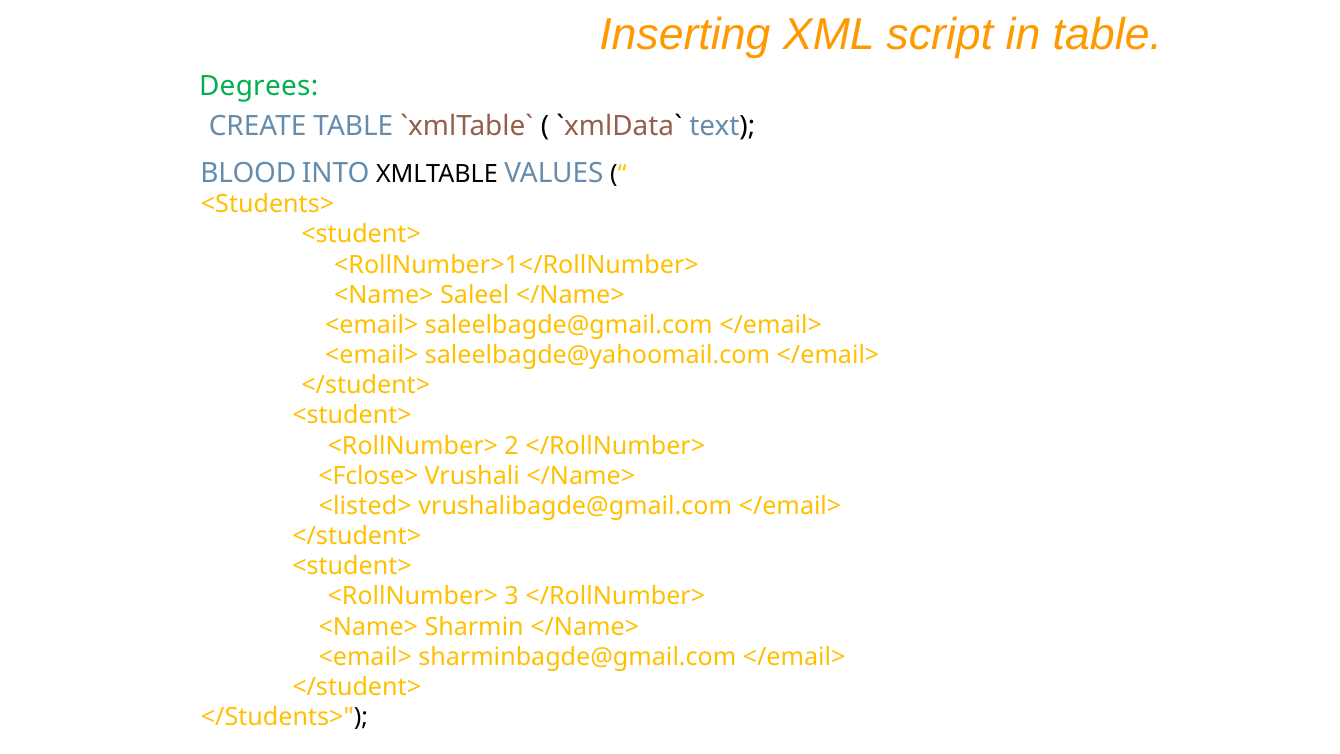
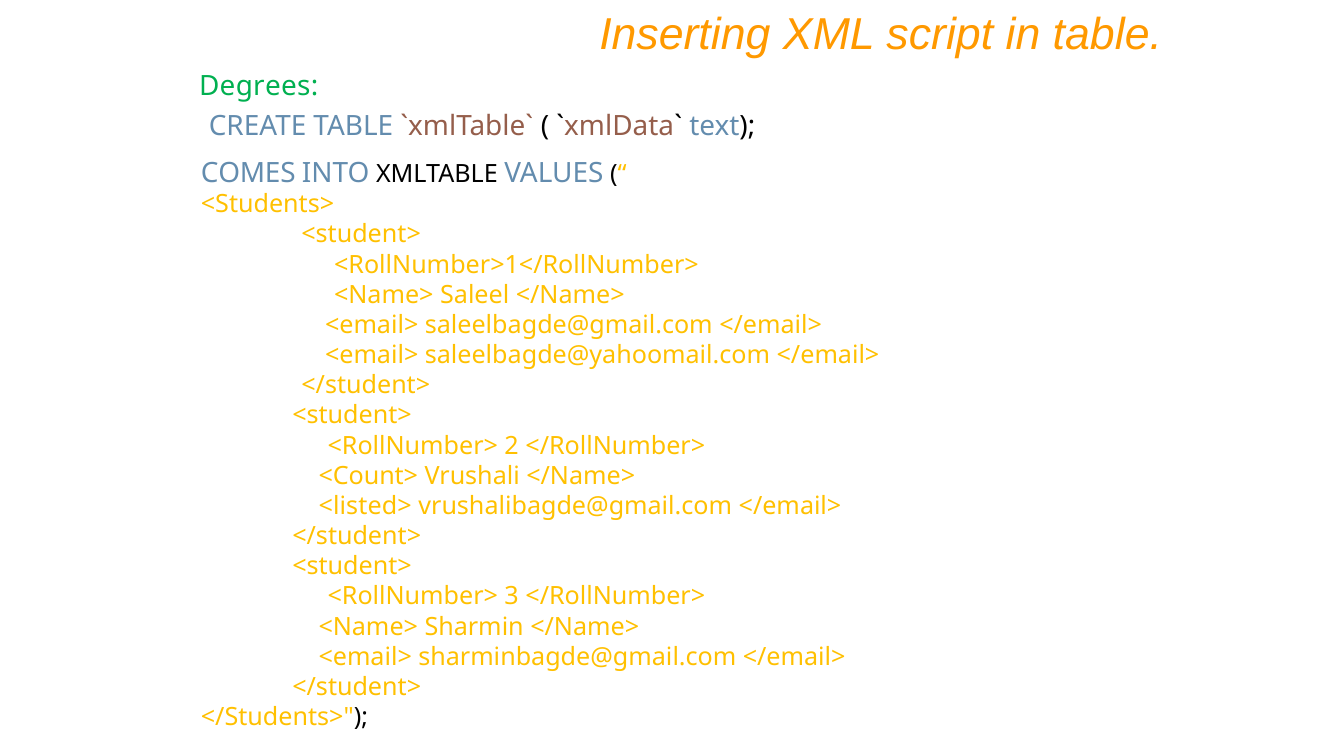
BLOOD: BLOOD -> COMES
<Fclose>: <Fclose> -> <Count>
